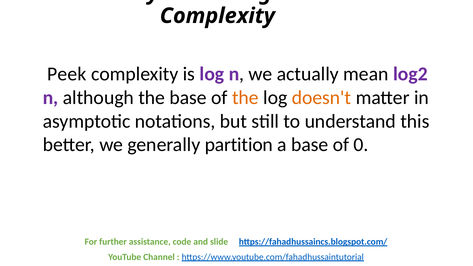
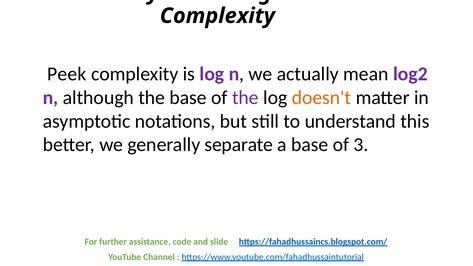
the at (245, 98) colour: orange -> purple
partition: partition -> separate
0: 0 -> 3
